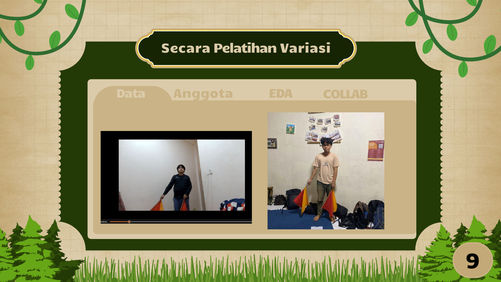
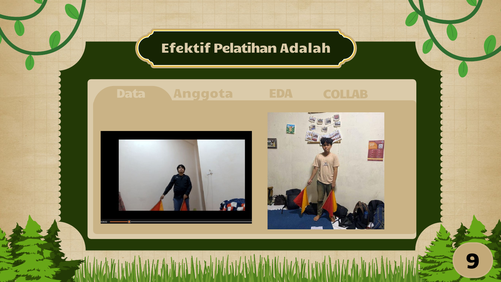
Secara: Secara -> Efektif
Variasi: Variasi -> Adalah
